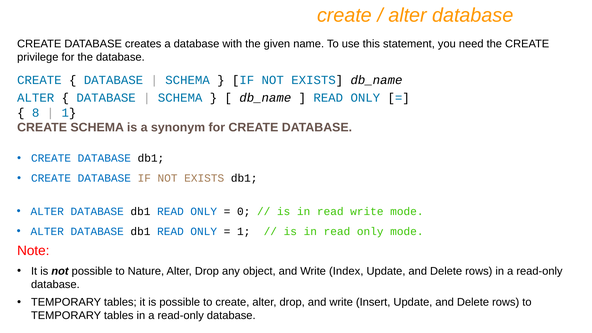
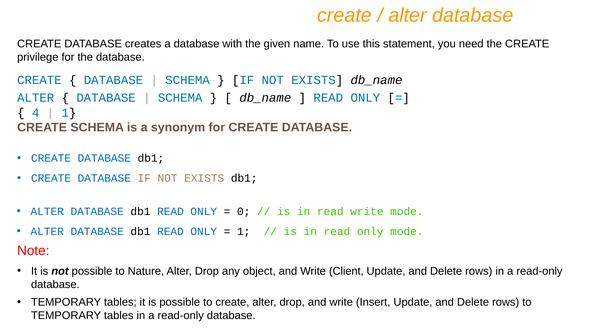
8: 8 -> 4
Index: Index -> Client
